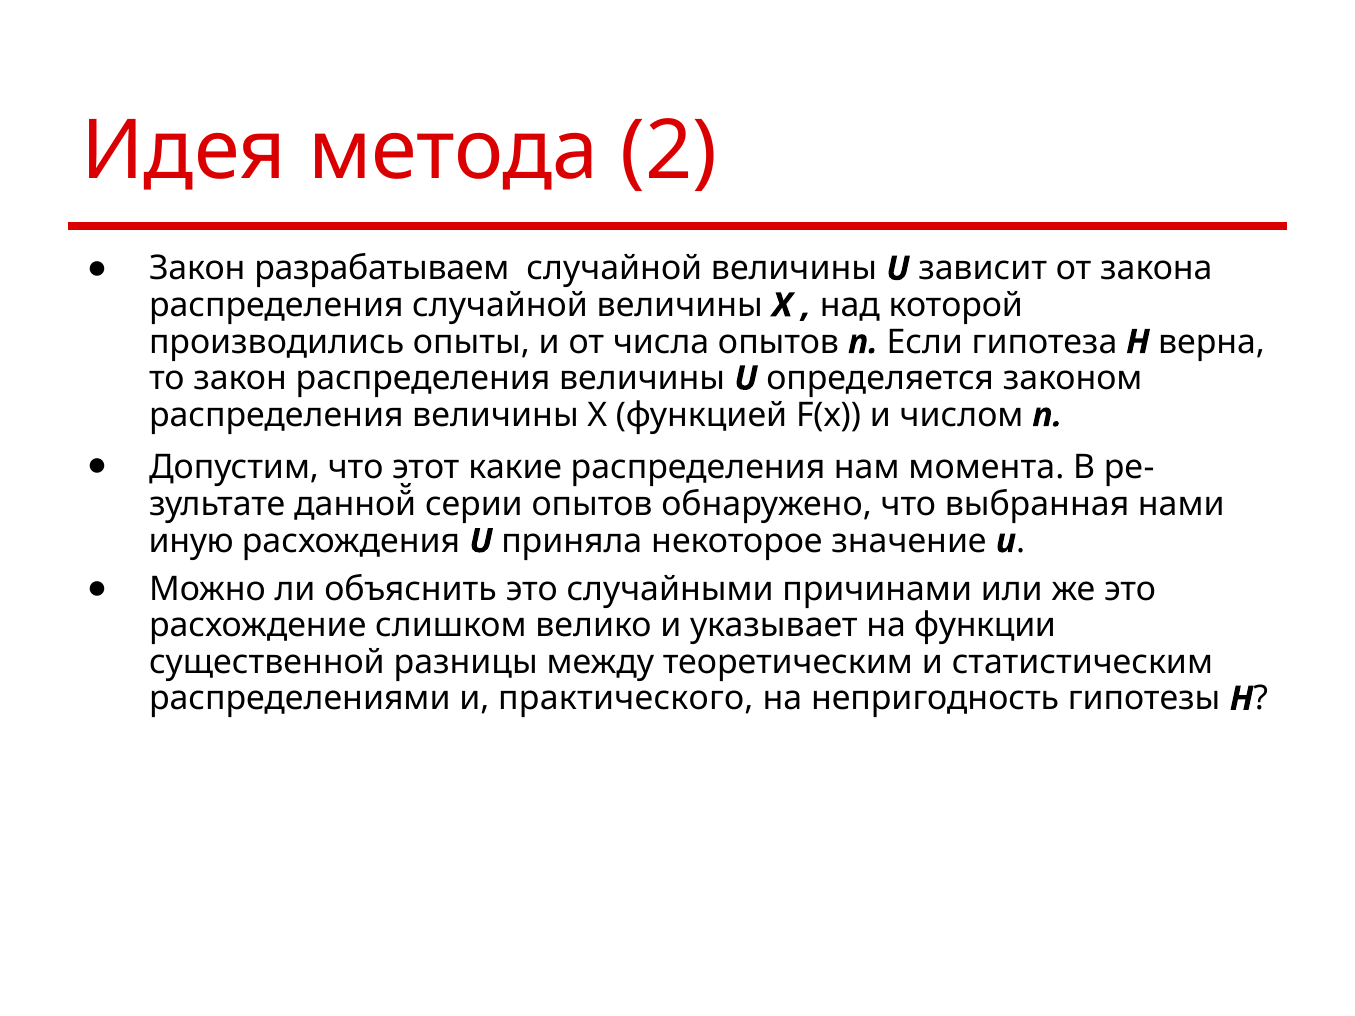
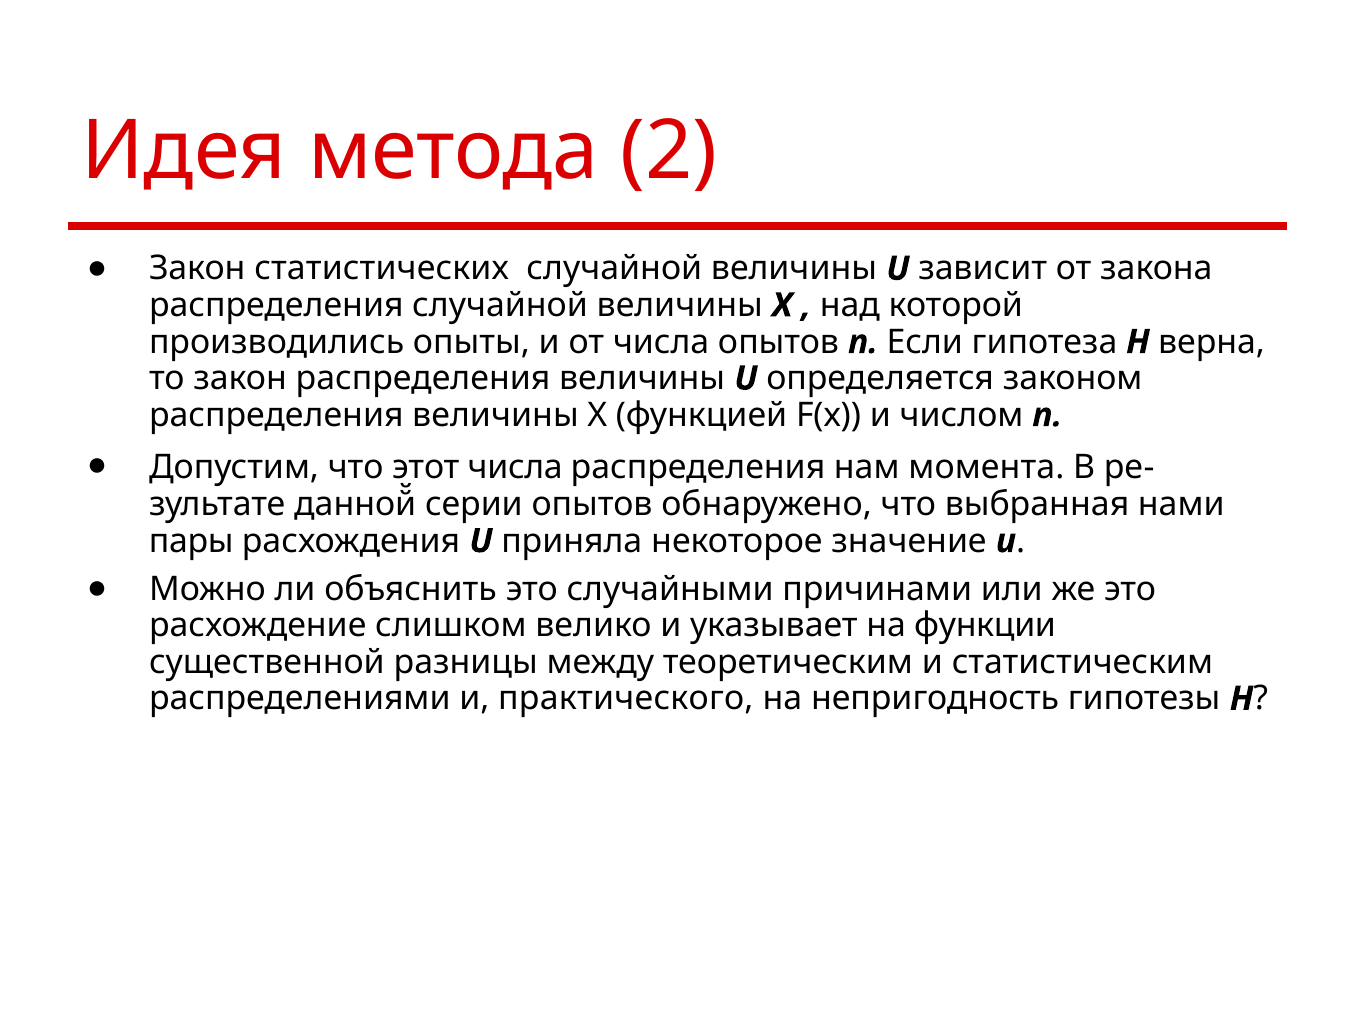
разрабатываем: разрабатываем -> статистических
этот какие: какие -> числа
иную: иную -> пары
